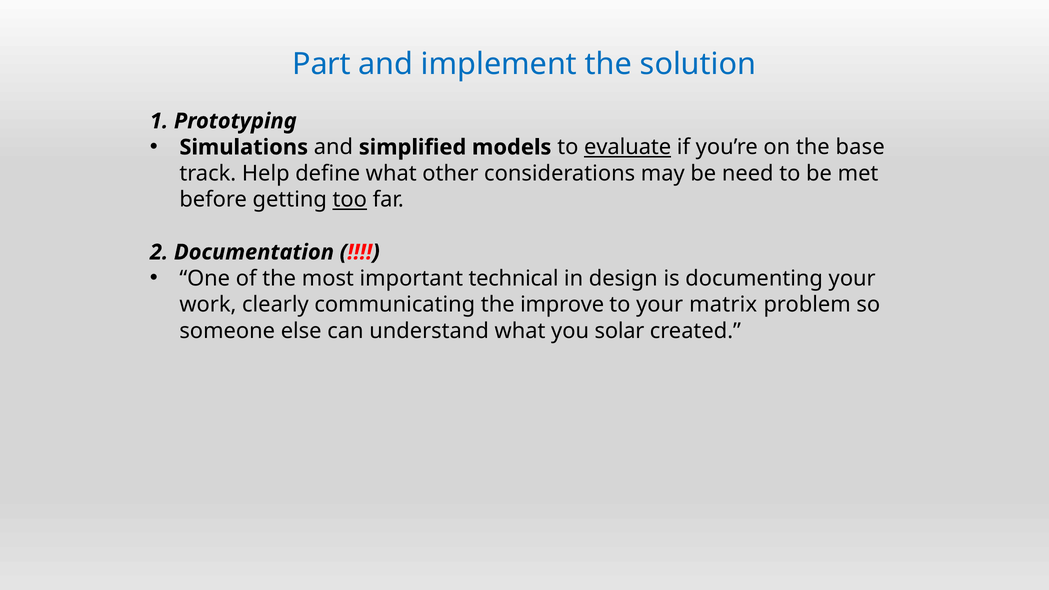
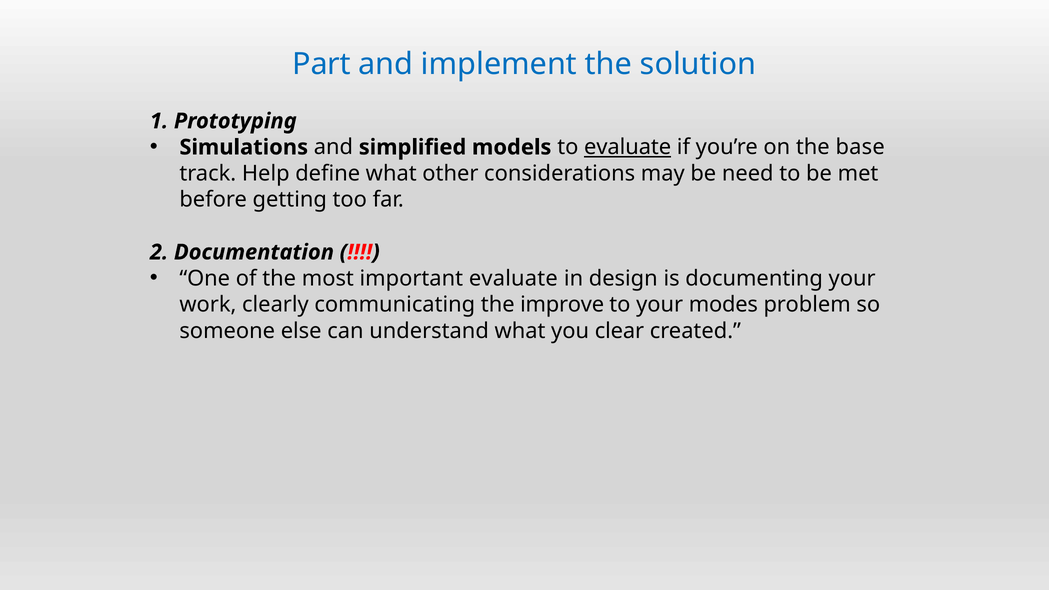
too underline: present -> none
important technical: technical -> evaluate
matrix: matrix -> modes
solar: solar -> clear
